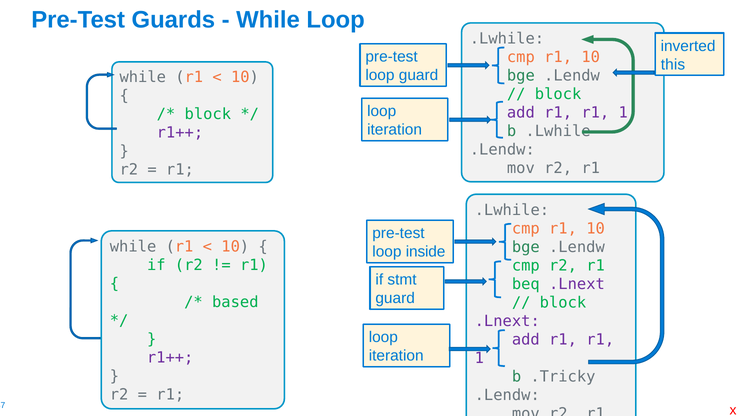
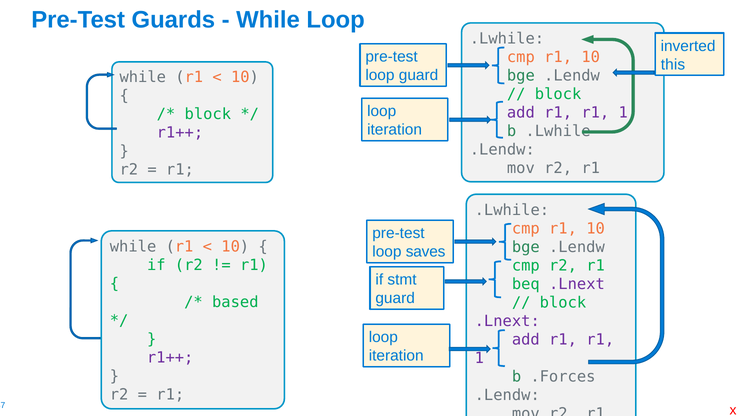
inside: inside -> saves
.Tricky: .Tricky -> .Forces
